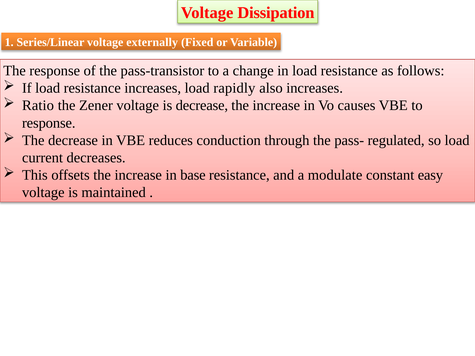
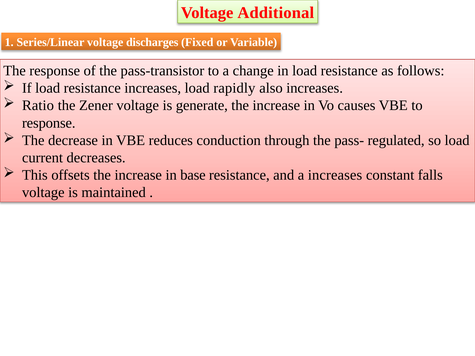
Dissipation: Dissipation -> Additional
externally: externally -> discharges
is decrease: decrease -> generate
a modulate: modulate -> increases
easy: easy -> falls
